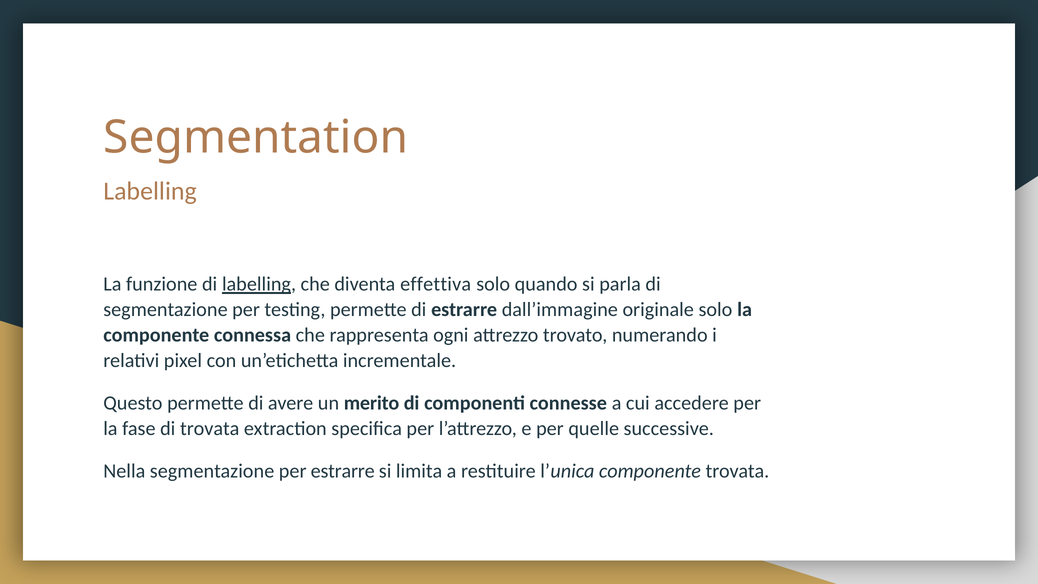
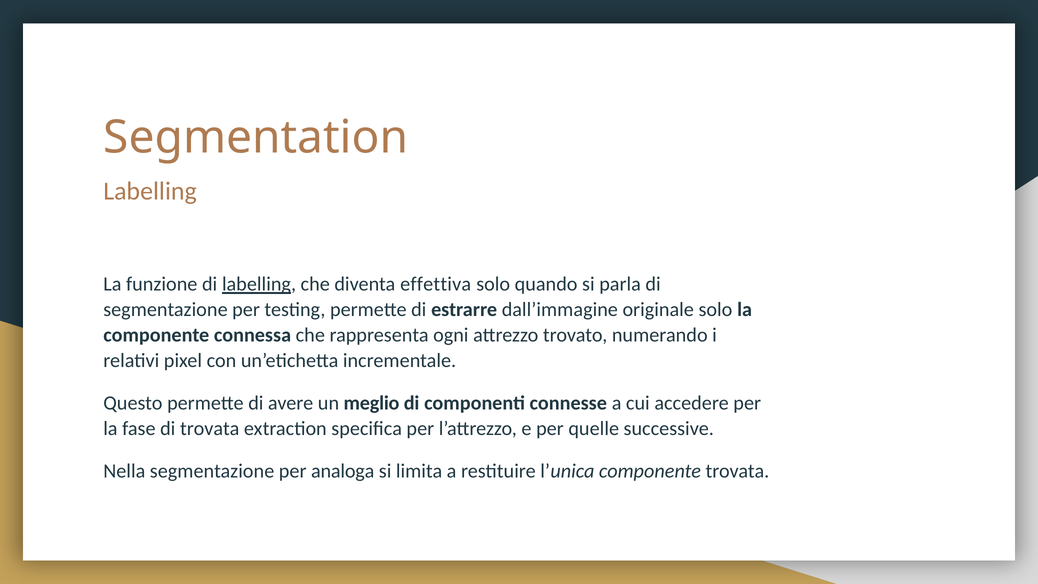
merito: merito -> meglio
per estrarre: estrarre -> analoga
